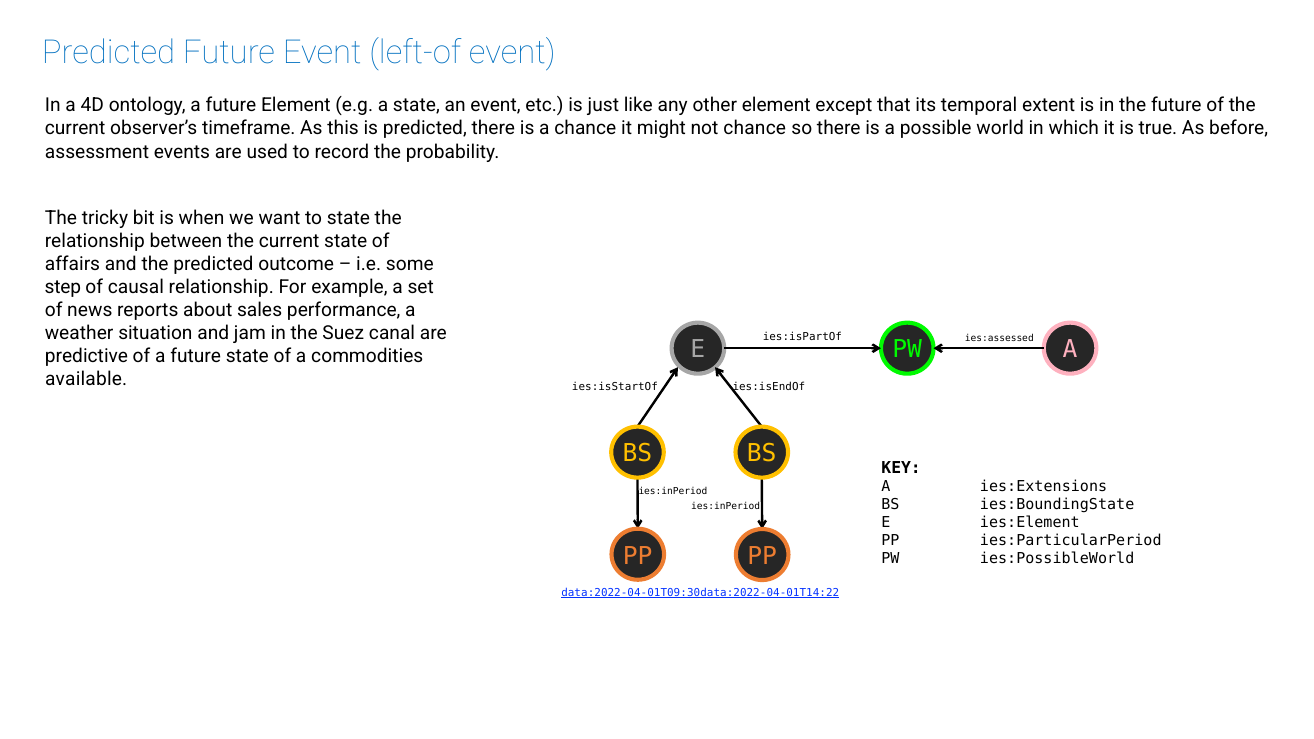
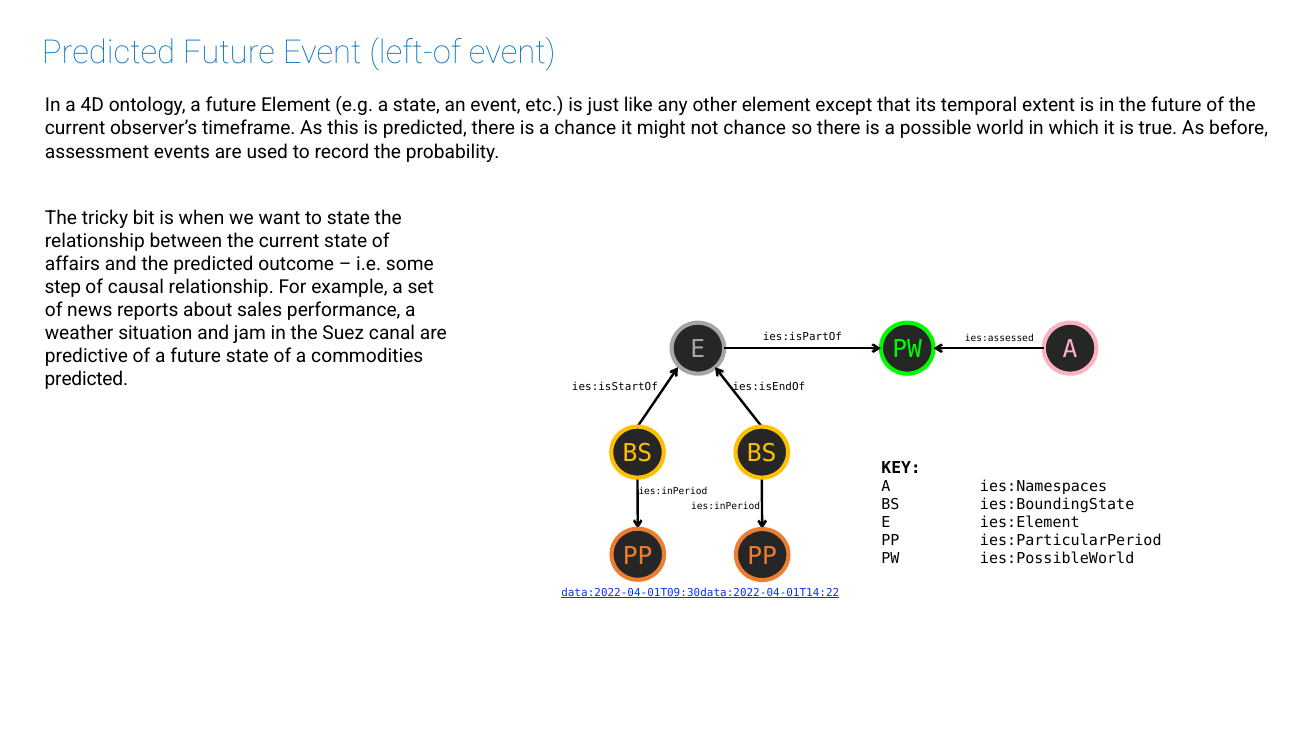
available at (86, 380): available -> predicted
ies:Extensions: ies:Extensions -> ies:Namespaces
